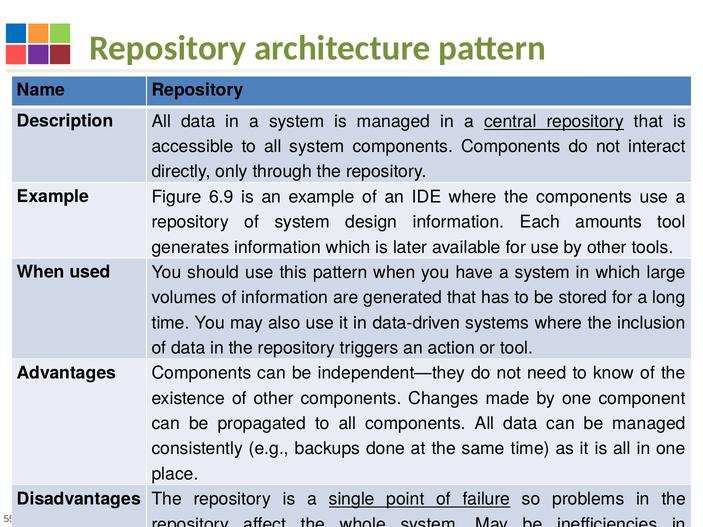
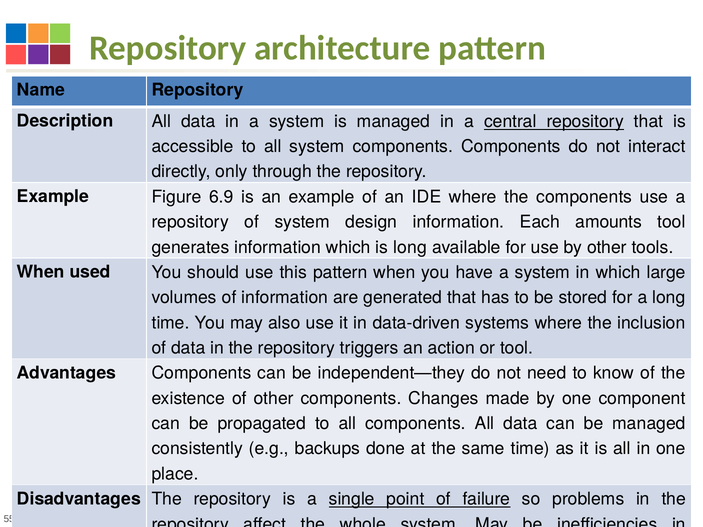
is later: later -> long
